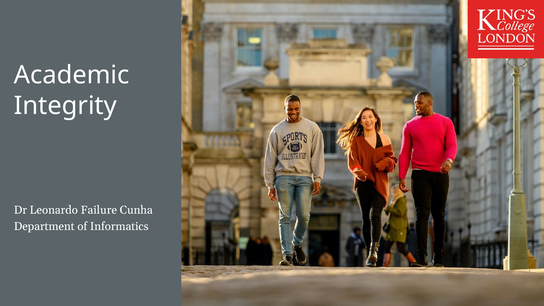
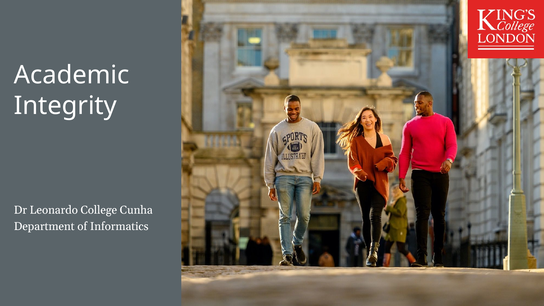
Failure: Failure -> College
